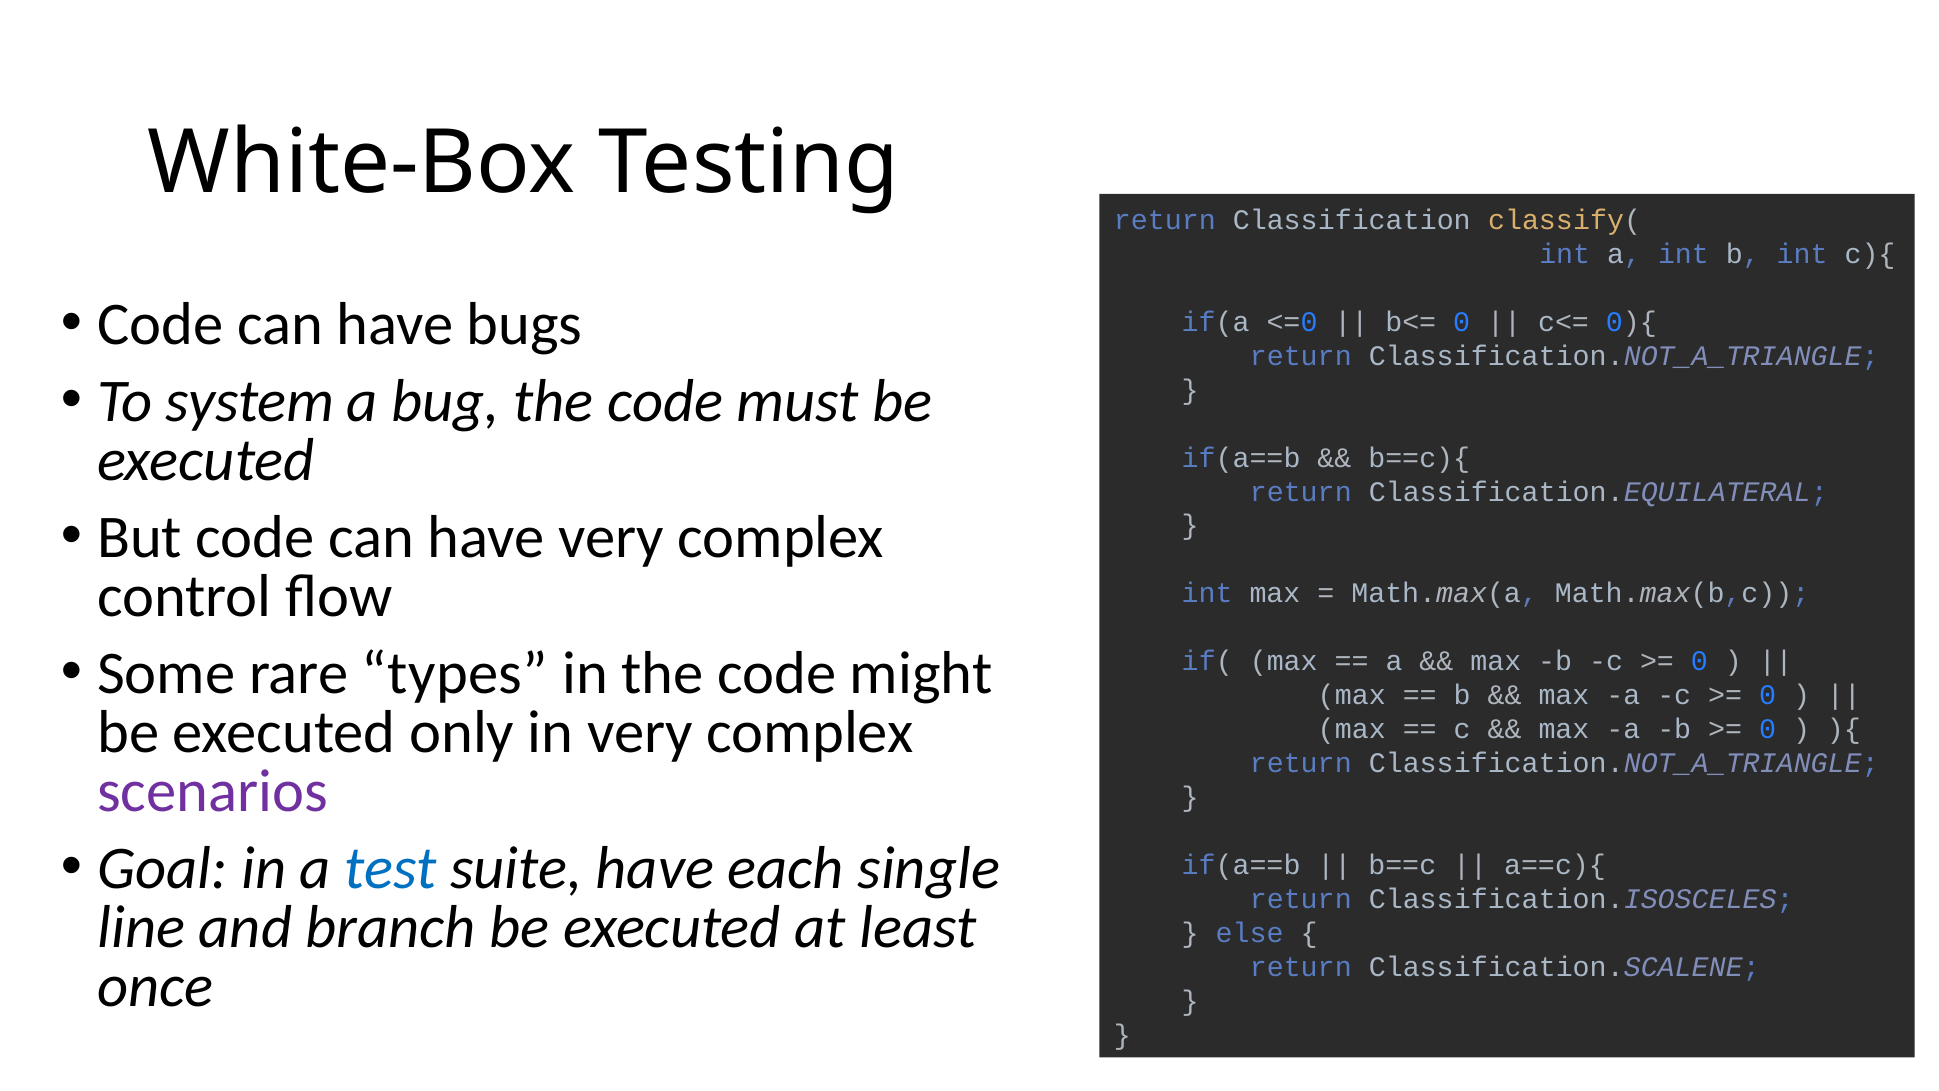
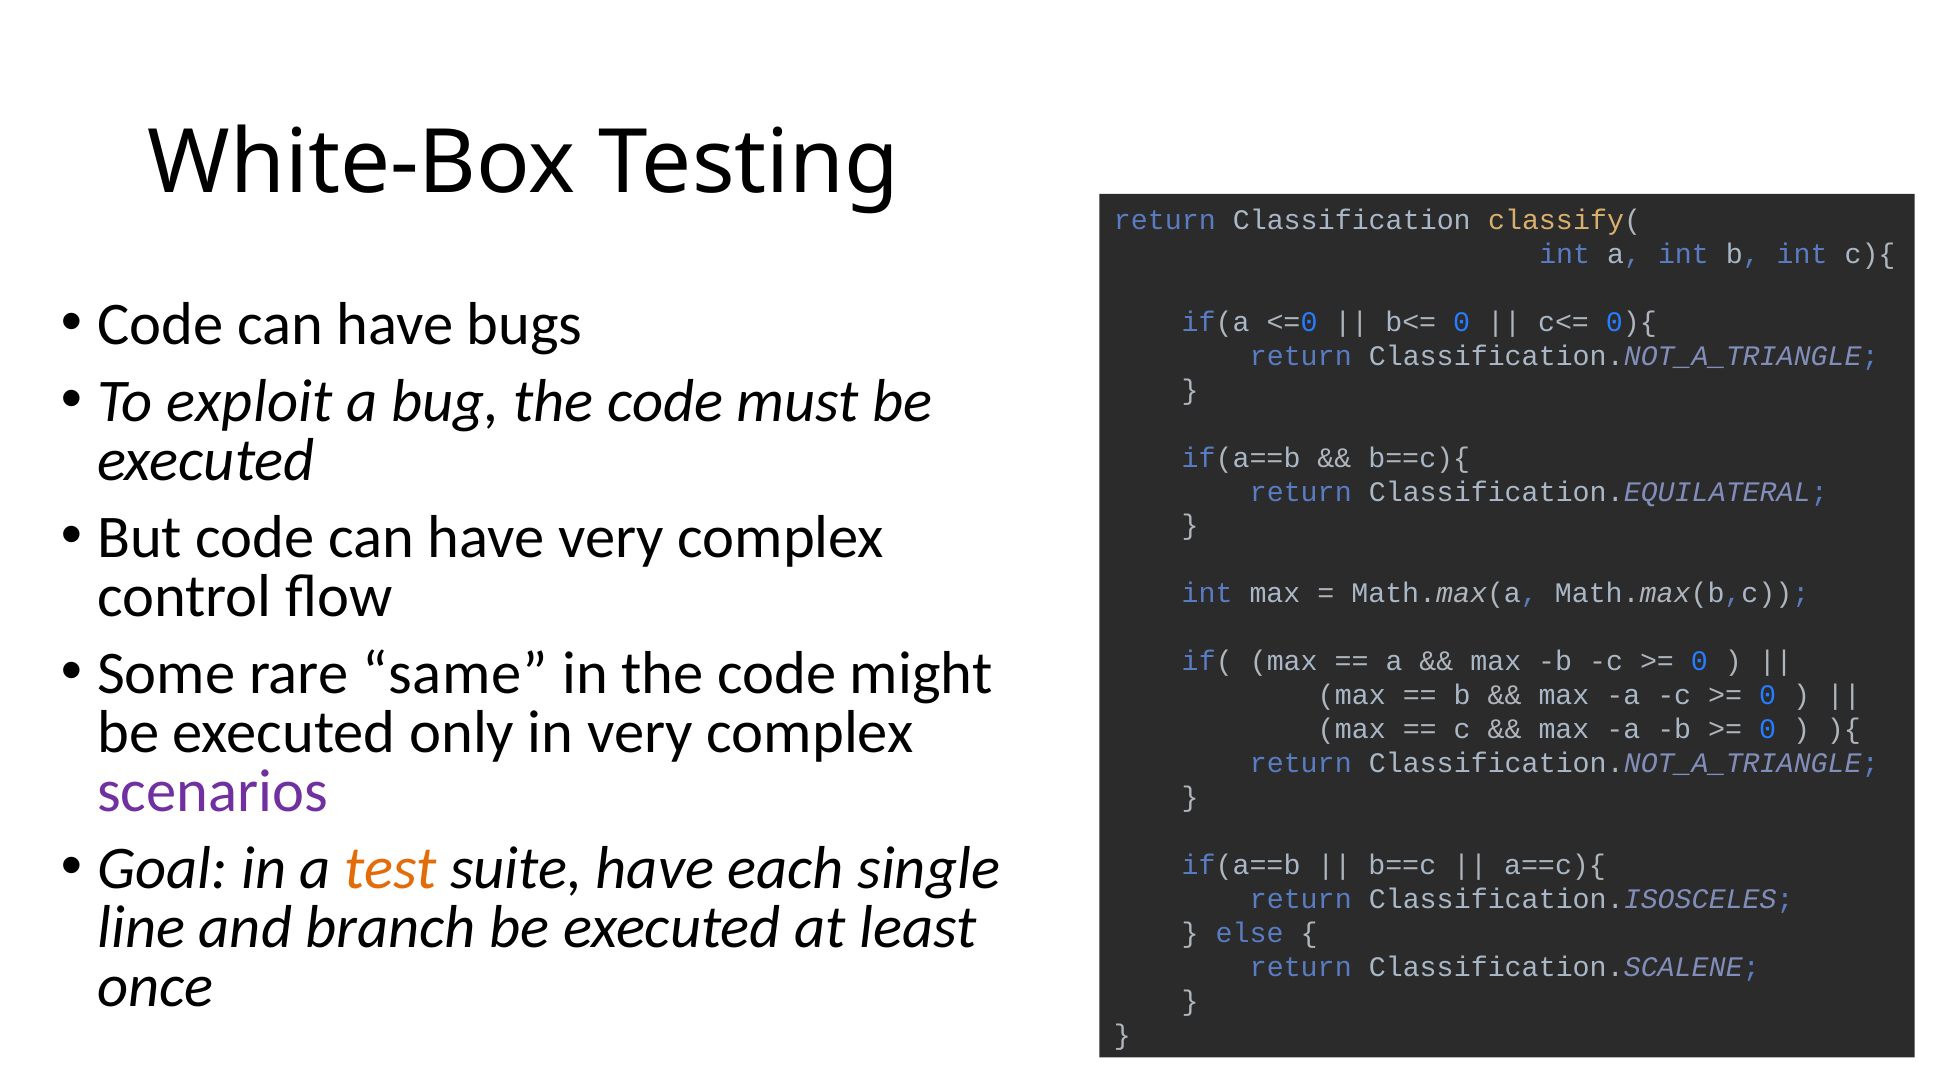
system: system -> exploit
types: types -> same
test colour: blue -> orange
